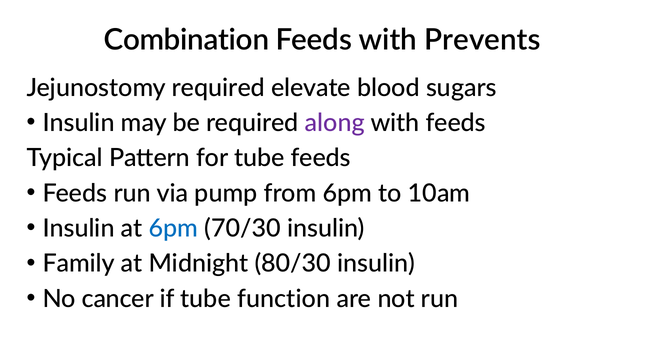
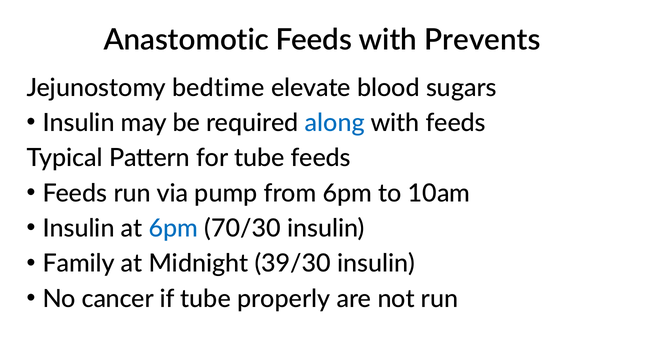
Combination: Combination -> Anastomotic
Jejunostomy required: required -> bedtime
along colour: purple -> blue
80/30: 80/30 -> 39/30
function: function -> properly
